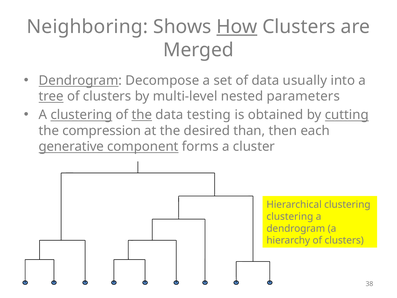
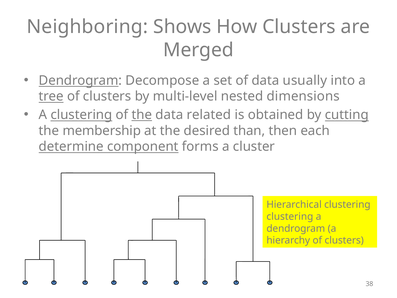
How underline: present -> none
parameters: parameters -> dimensions
testing: testing -> related
compression: compression -> membership
generative: generative -> determine
